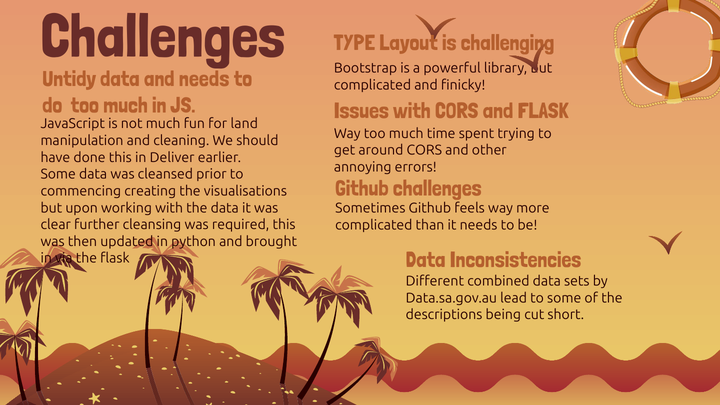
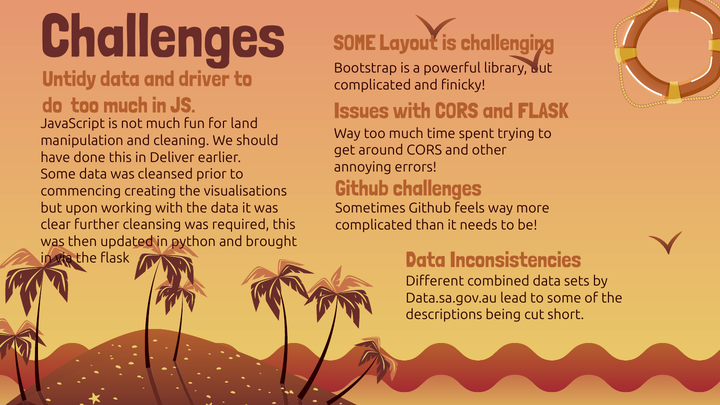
Challenges TYPE: TYPE -> SOME
and needs: needs -> driver
